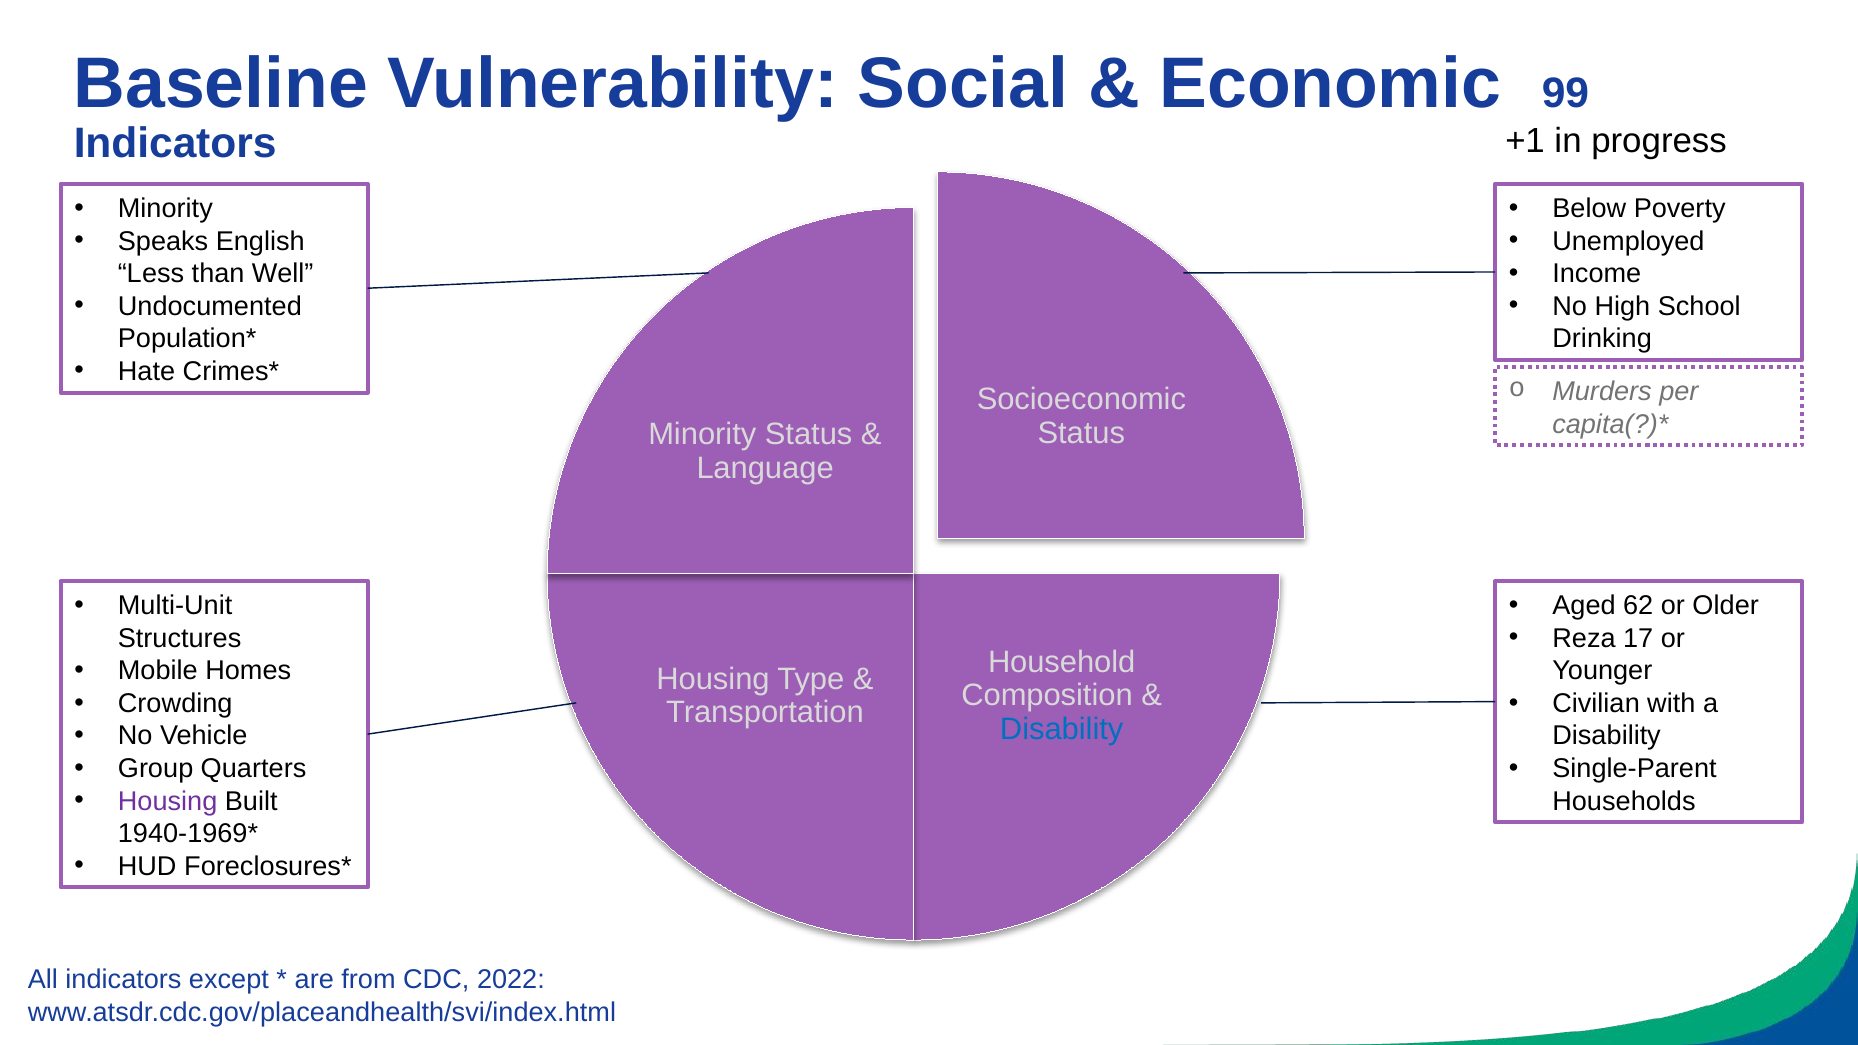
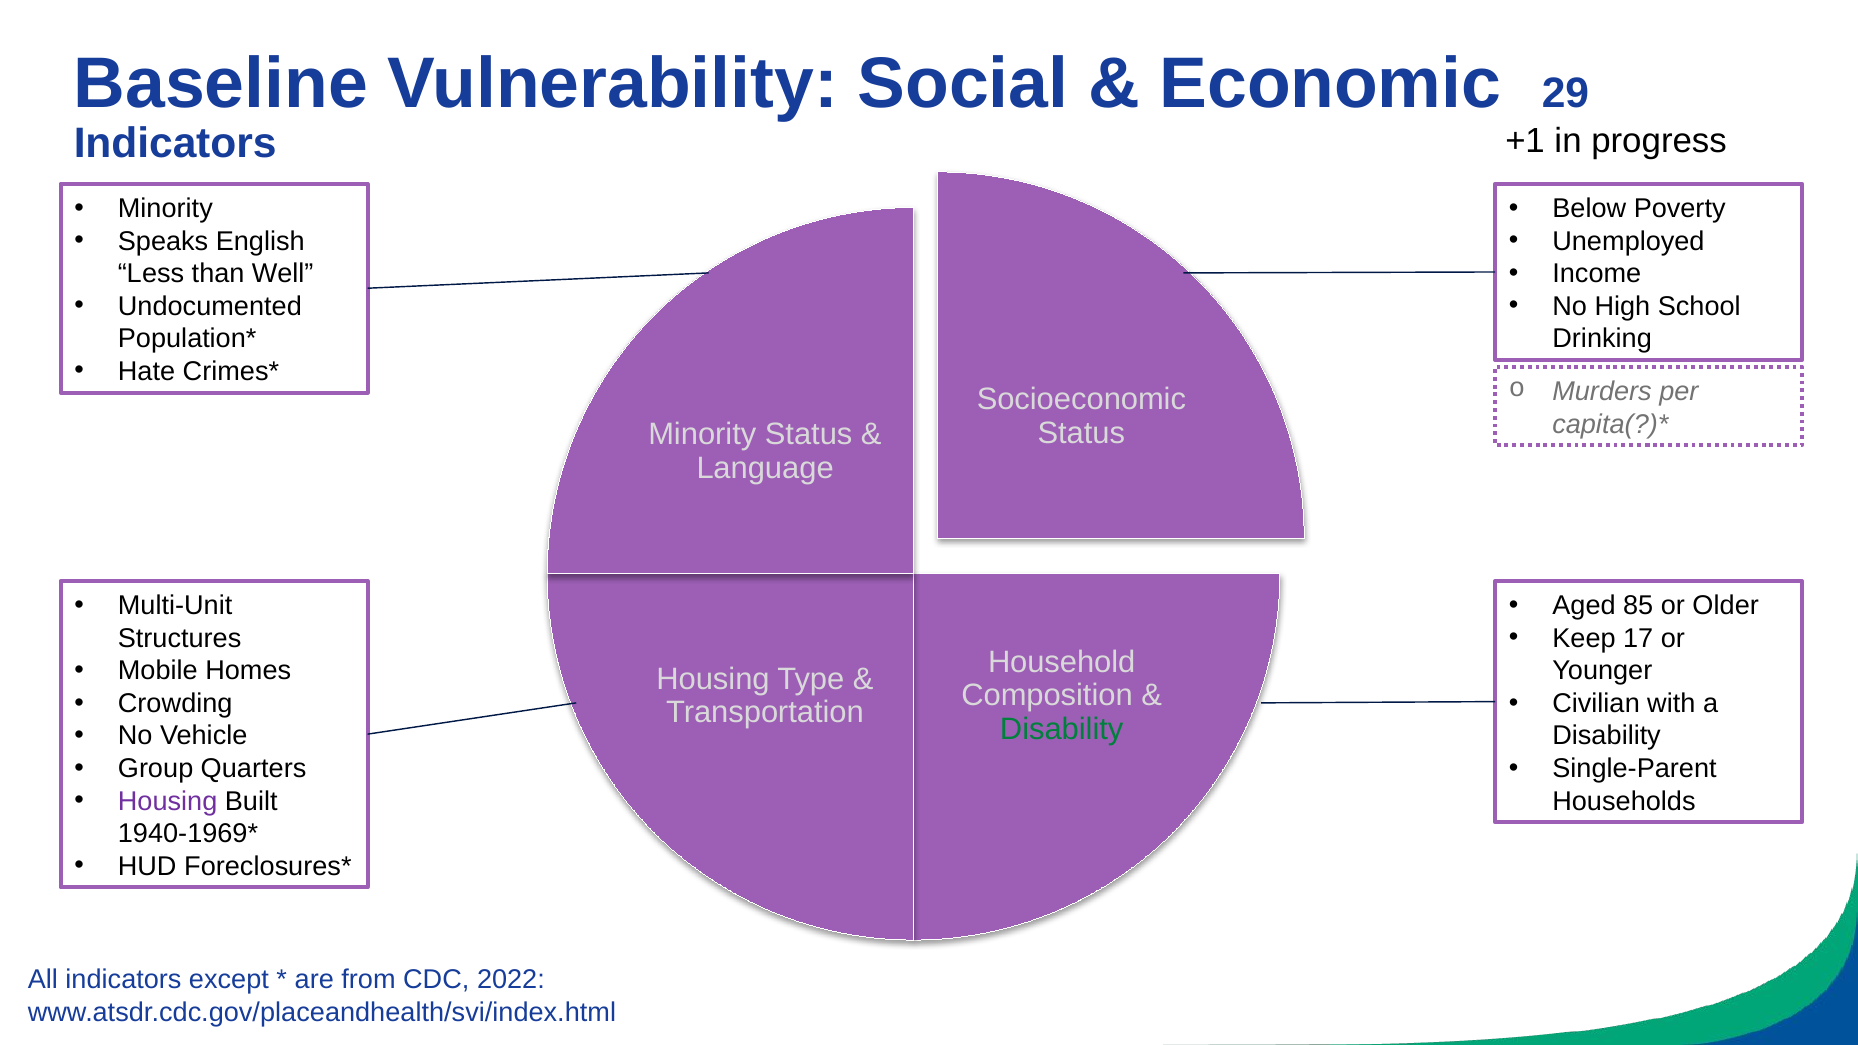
99: 99 -> 29
62: 62 -> 85
Reza: Reza -> Keep
Disability at (1062, 729) colour: blue -> green
